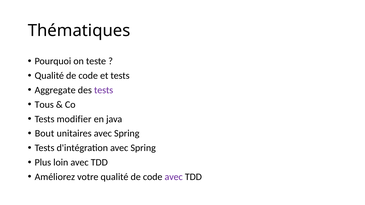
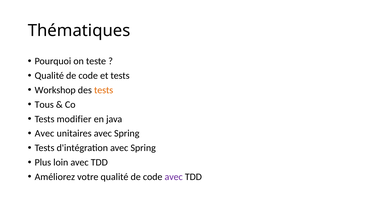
Aggregate: Aggregate -> Workshop
tests at (104, 90) colour: purple -> orange
Bout at (44, 134): Bout -> Avec
